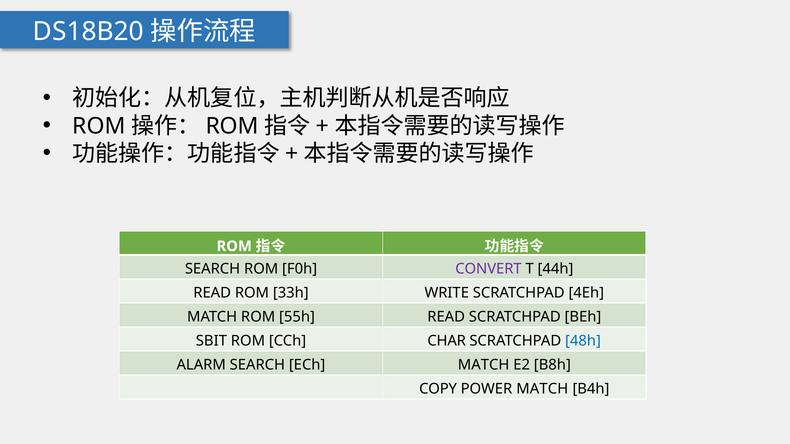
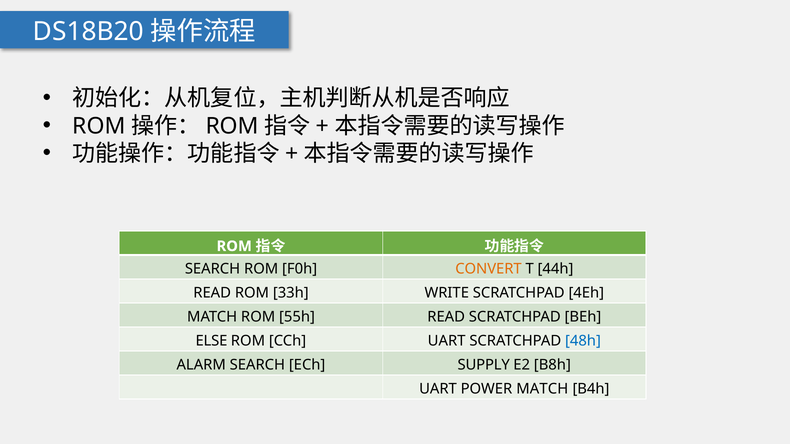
CONVERT colour: purple -> orange
SBIT: SBIT -> ELSE
CCh CHAR: CHAR -> UART
ECh MATCH: MATCH -> SUPPLY
COPY at (438, 389): COPY -> UART
